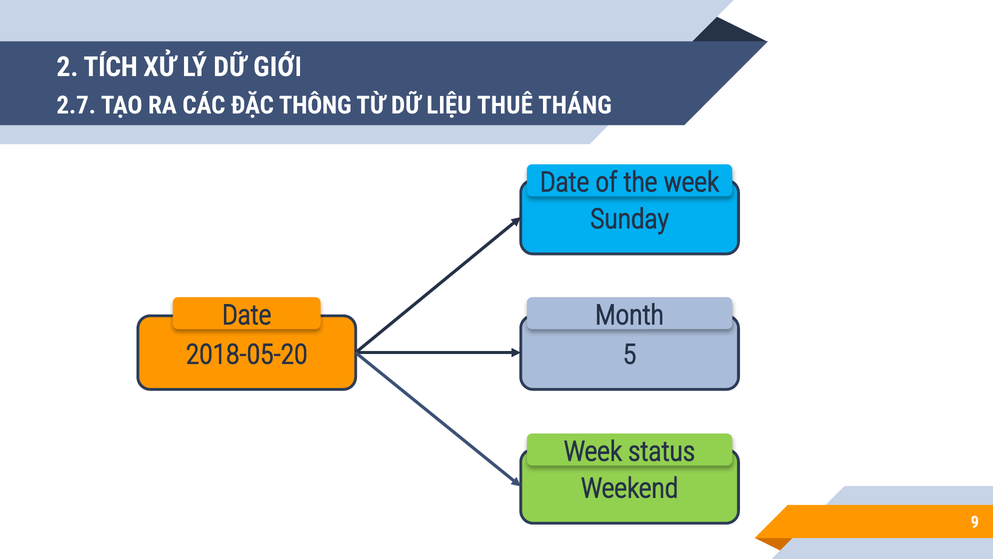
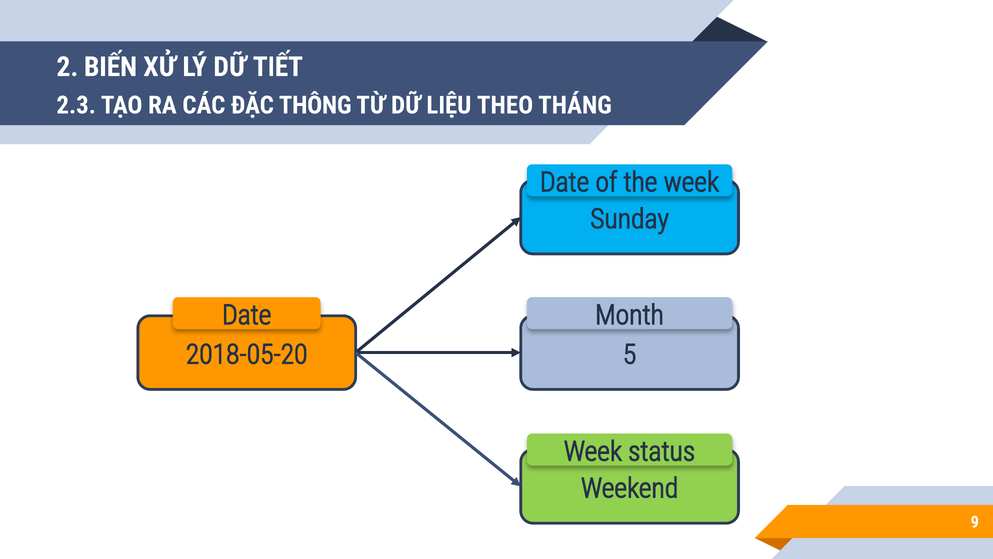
TÍCH: TÍCH -> BIẾN
GIỚI: GIỚI -> TIẾT
2.7: 2.7 -> 2.3
THUÊ: THUÊ -> THEO
